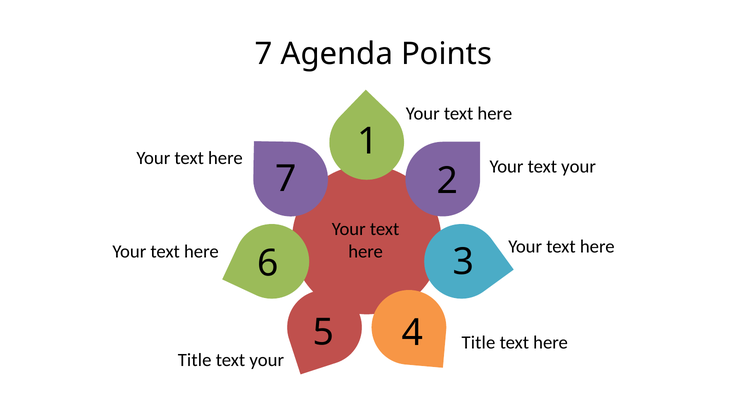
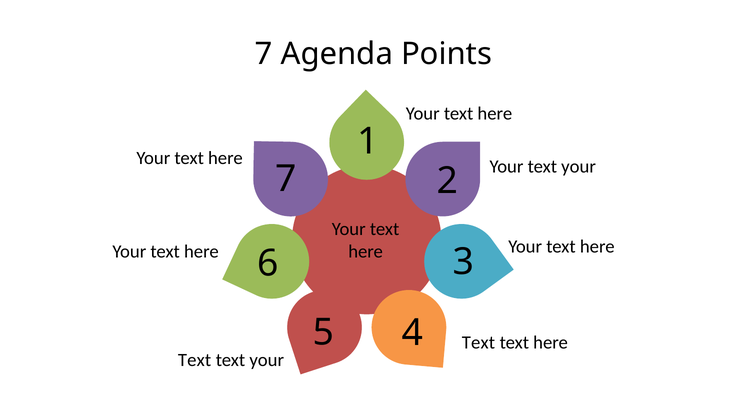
Title at (478, 343): Title -> Text
Title at (195, 360): Title -> Text
